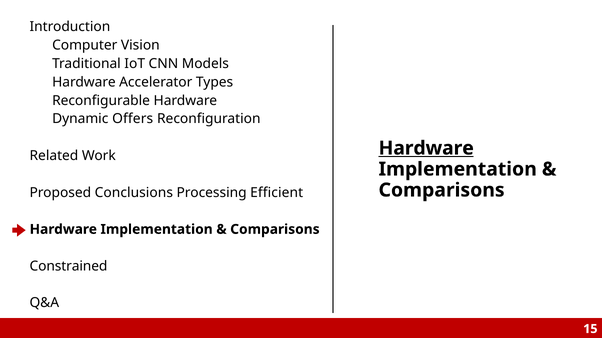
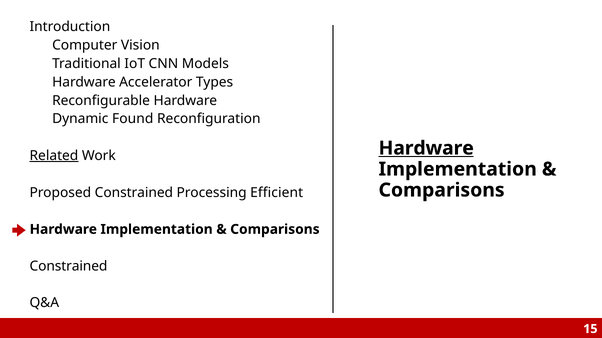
Offers: Offers -> Found
Related underline: none -> present
Proposed Conclusions: Conclusions -> Constrained
